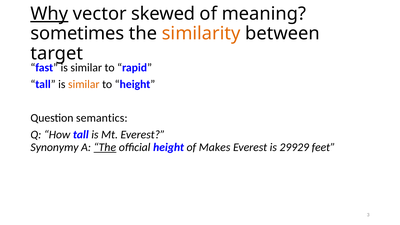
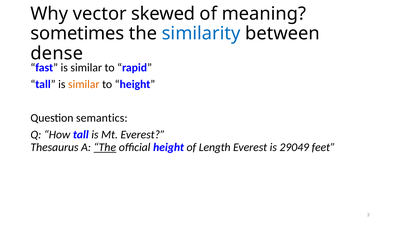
Why underline: present -> none
similarity colour: orange -> blue
target: target -> dense
Synonymy: Synonymy -> Thesaurus
Makes: Makes -> Length
29929: 29929 -> 29049
